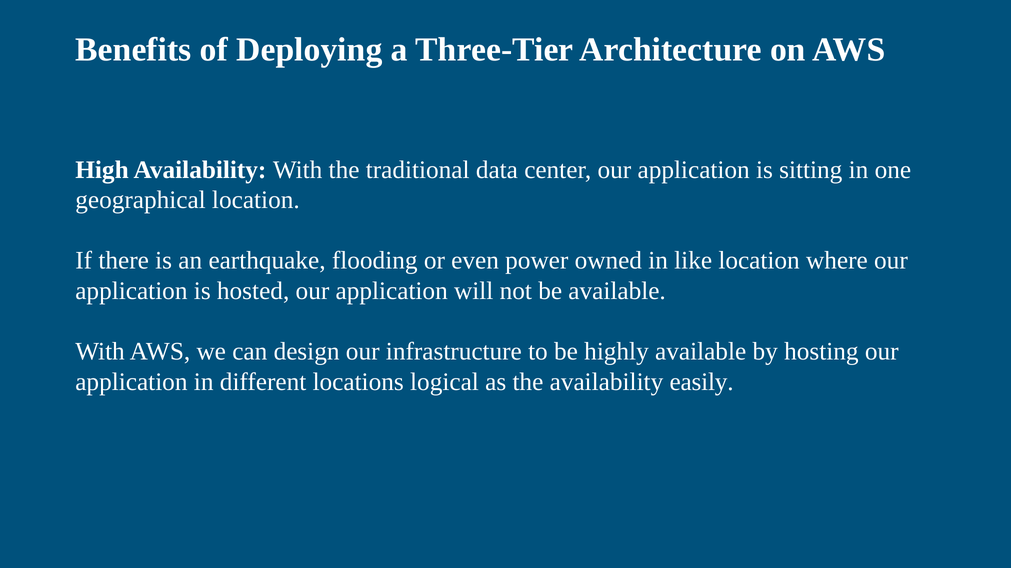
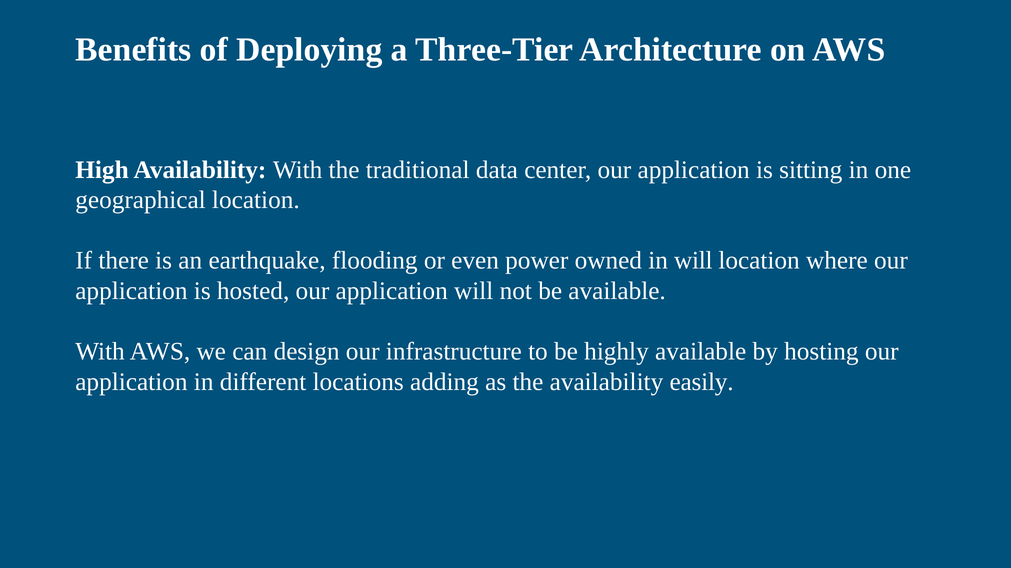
in like: like -> will
logical: logical -> adding
